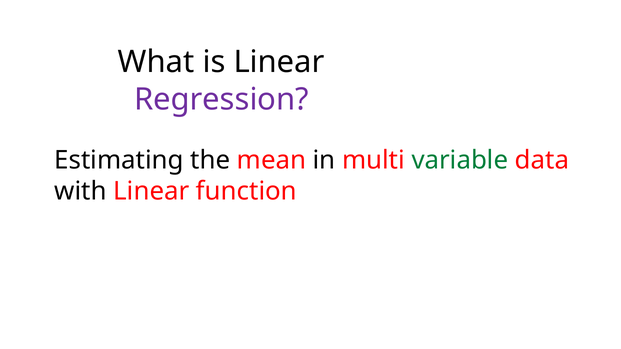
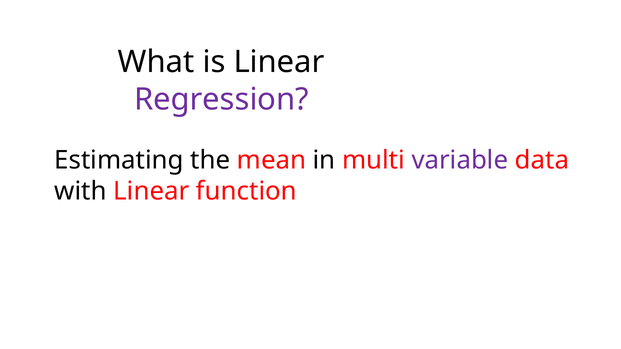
variable colour: green -> purple
